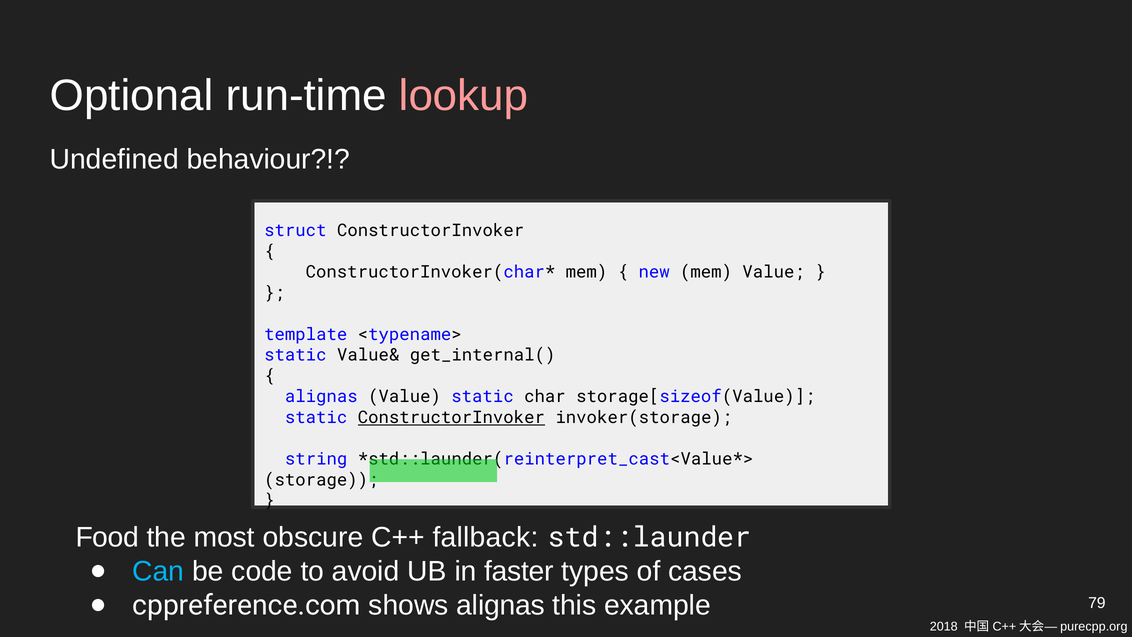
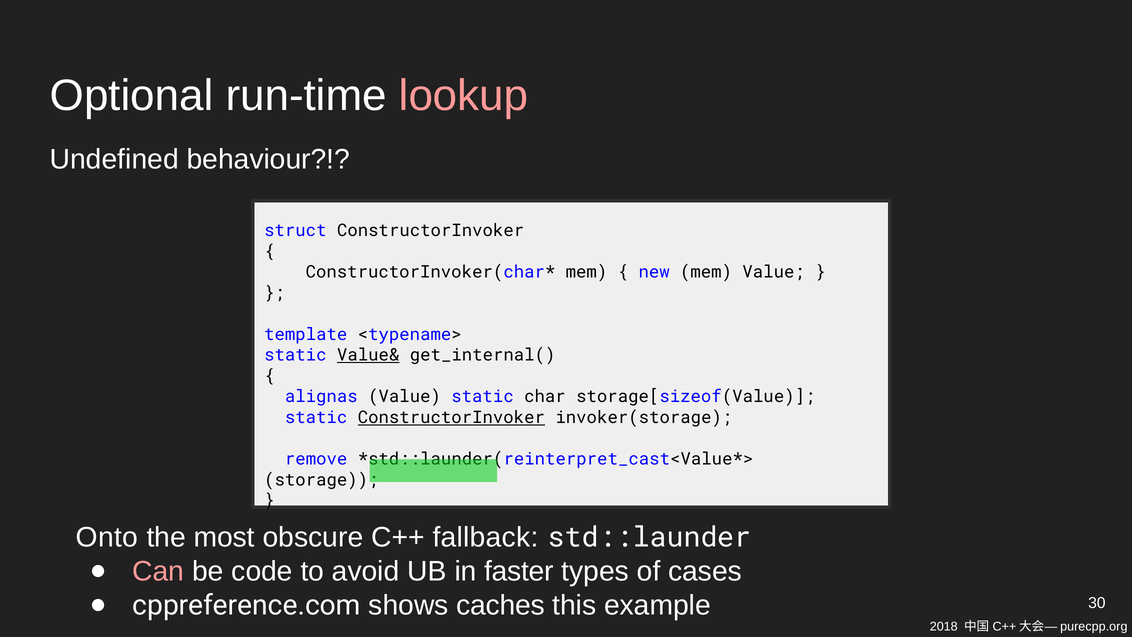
Value& underline: none -> present
string: string -> remove
Food: Food -> Onto
Can colour: light blue -> pink
shows alignas: alignas -> caches
79: 79 -> 30
